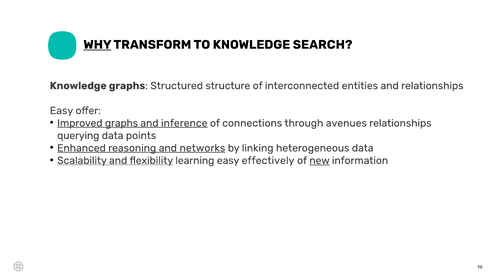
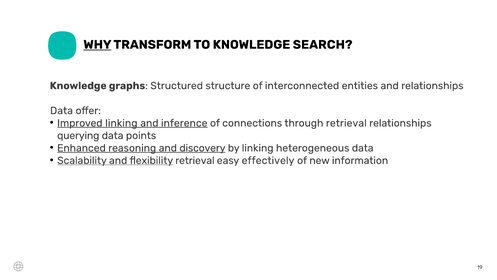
Easy at (61, 110): Easy -> Data
Improved graphs: graphs -> linking
through avenues: avenues -> retrieval
networks: networks -> discovery
flexibility learning: learning -> retrieval
new underline: present -> none
